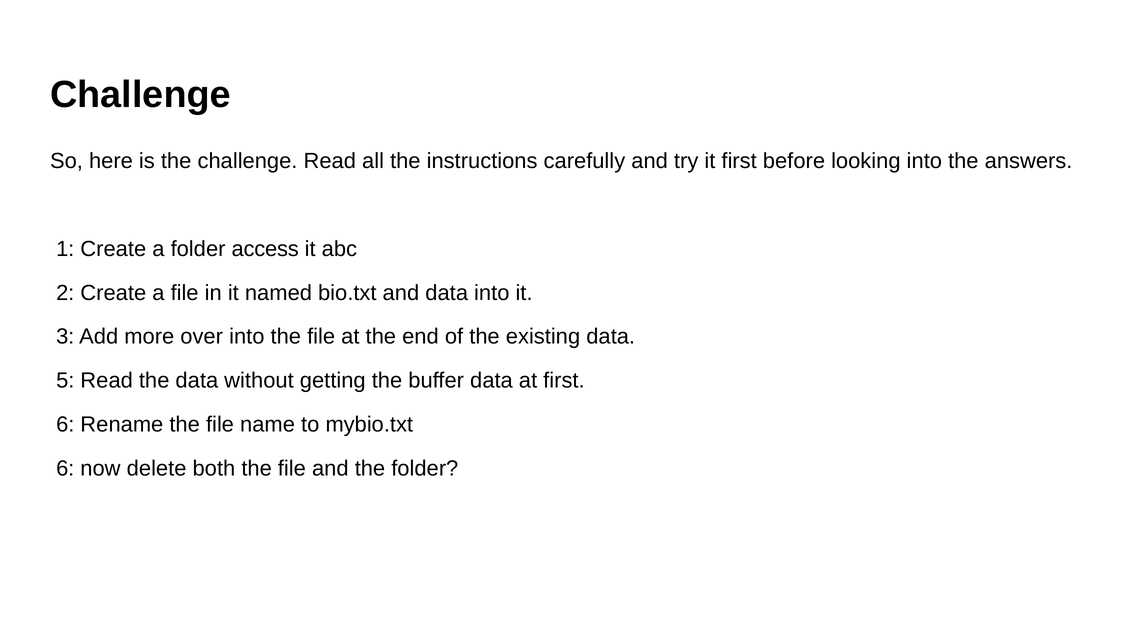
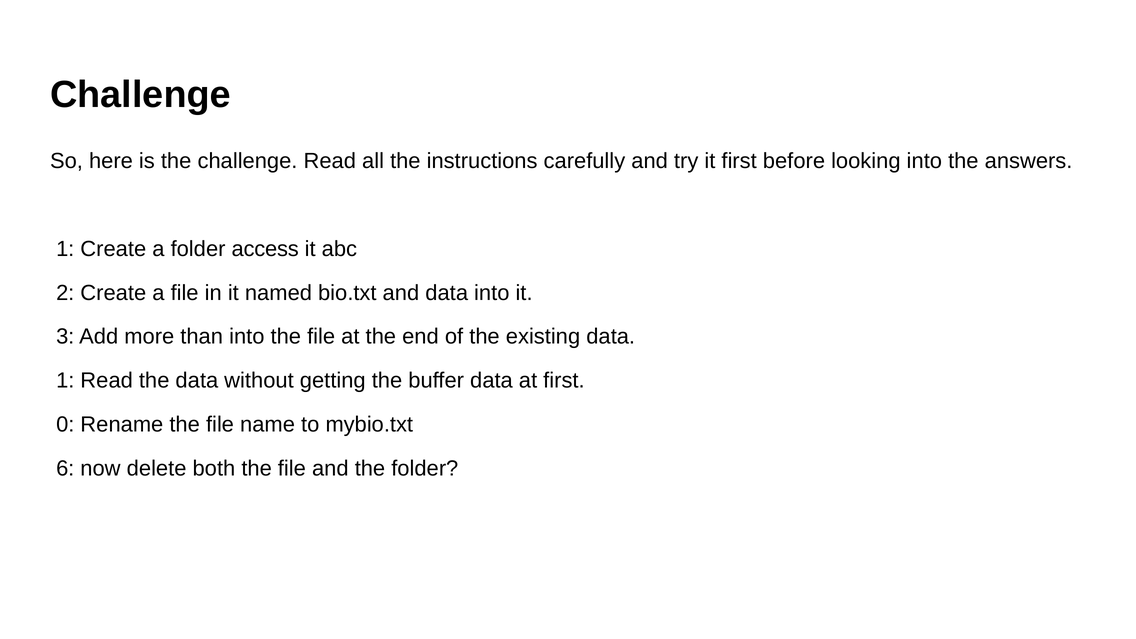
over: over -> than
5 at (65, 381): 5 -> 1
6 at (65, 425): 6 -> 0
